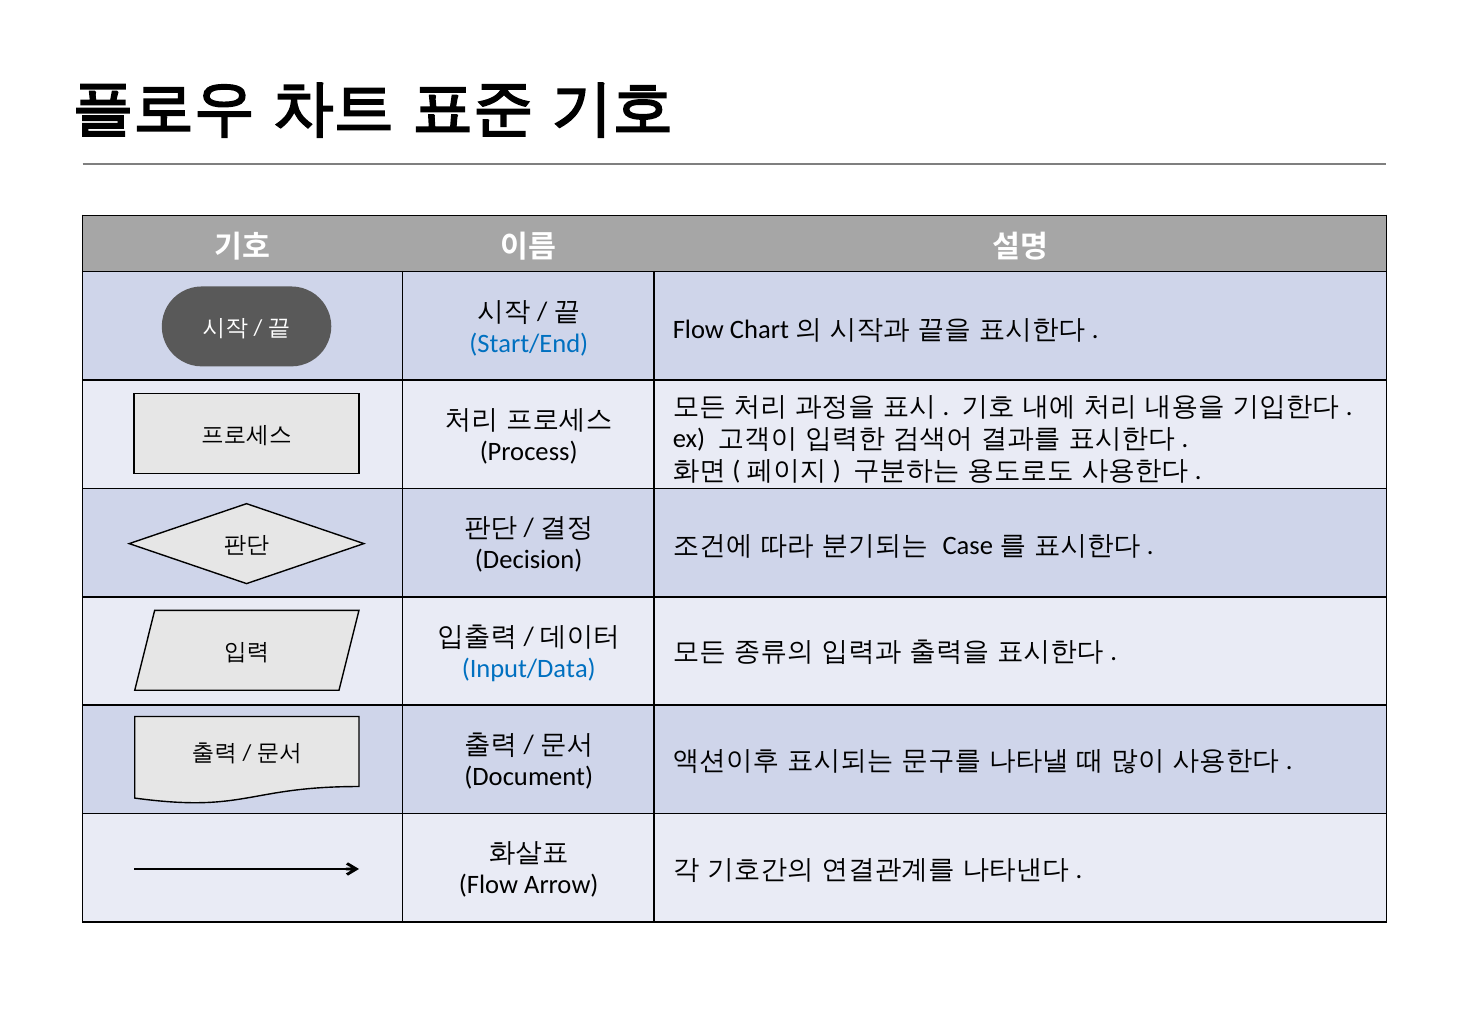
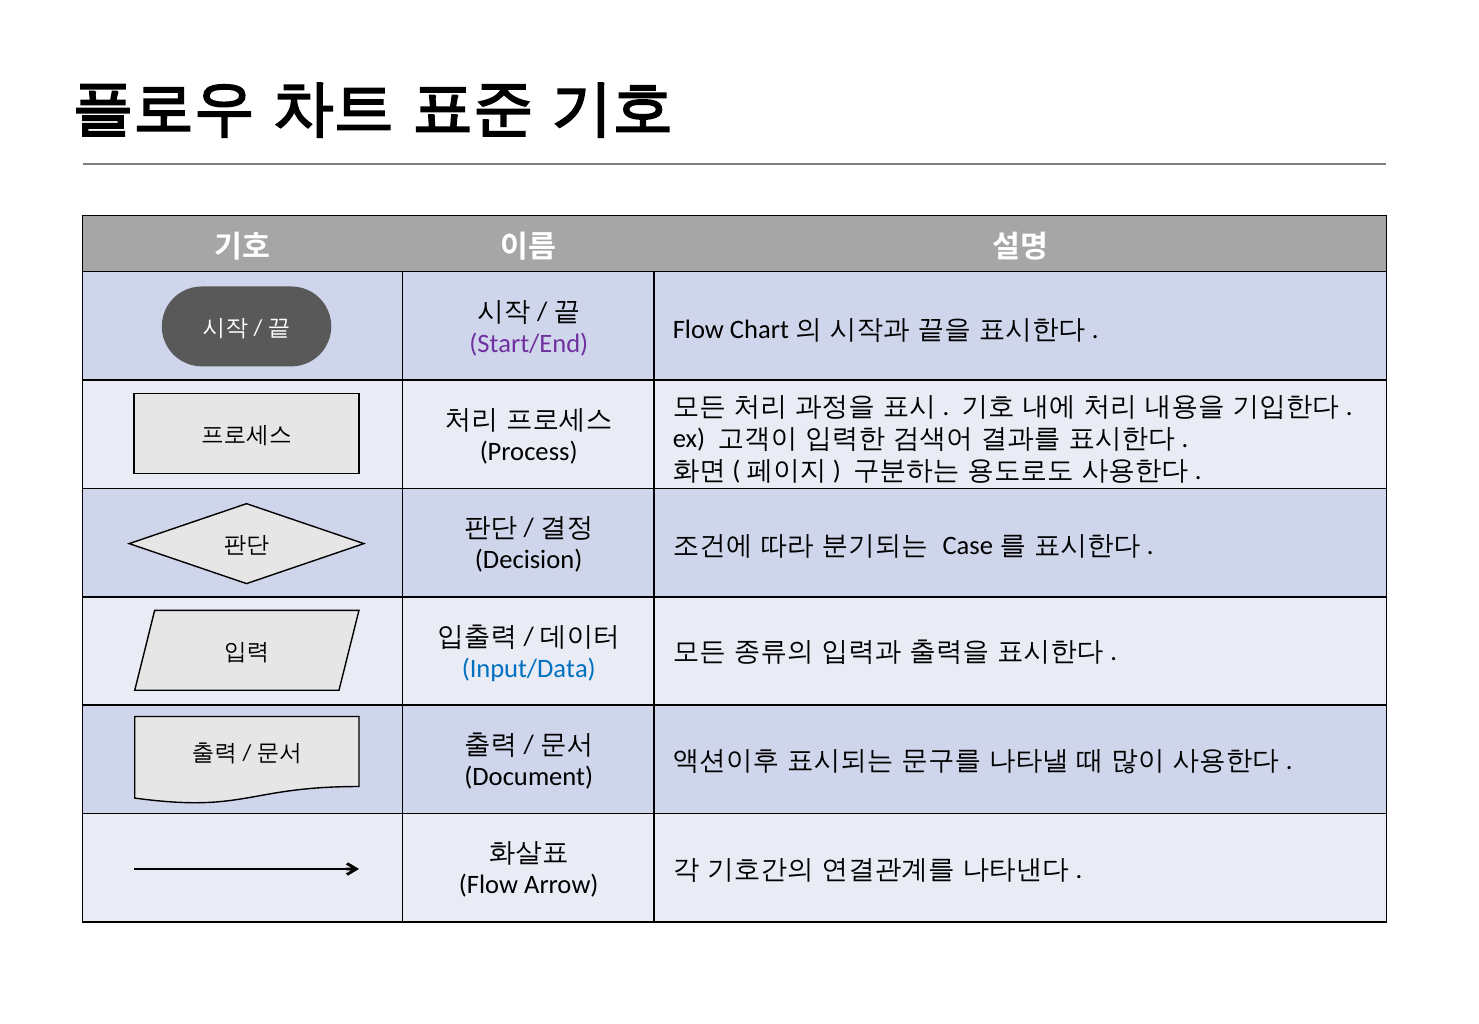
Start/End colour: blue -> purple
